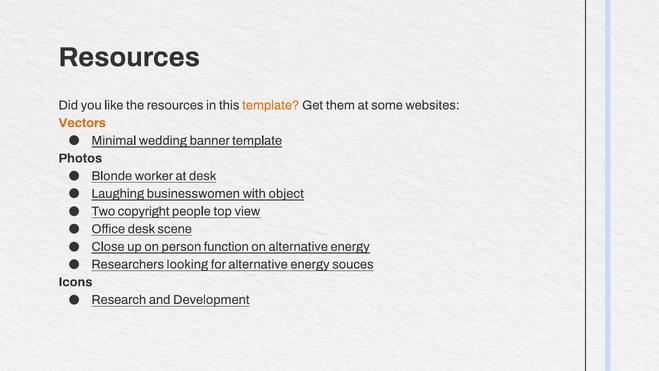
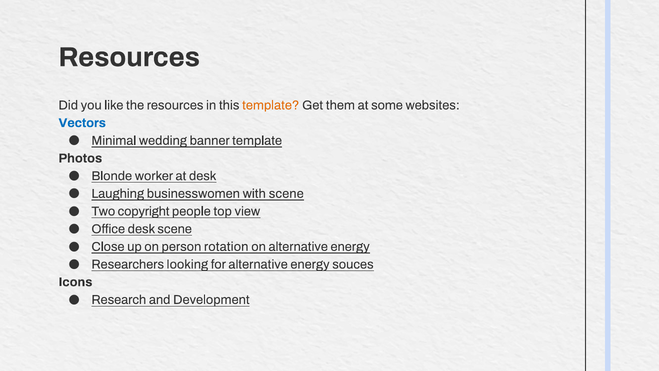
Vectors colour: orange -> blue
with object: object -> scene
function: function -> rotation
